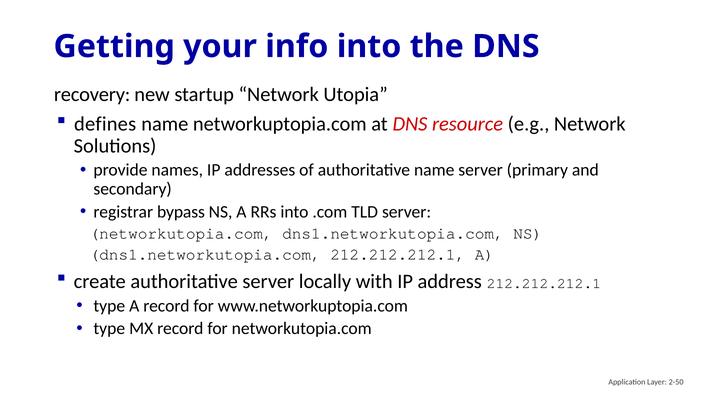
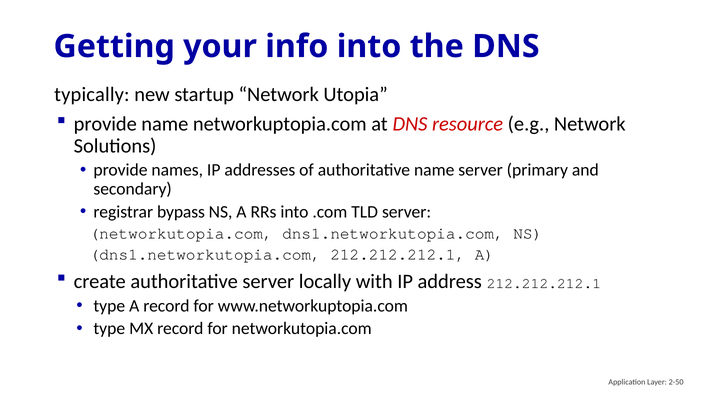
recovery: recovery -> typically
defines at (105, 124): defines -> provide
